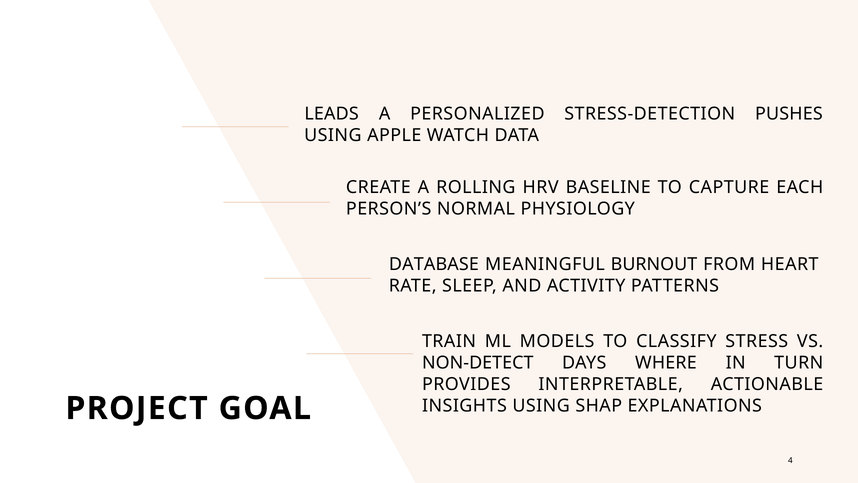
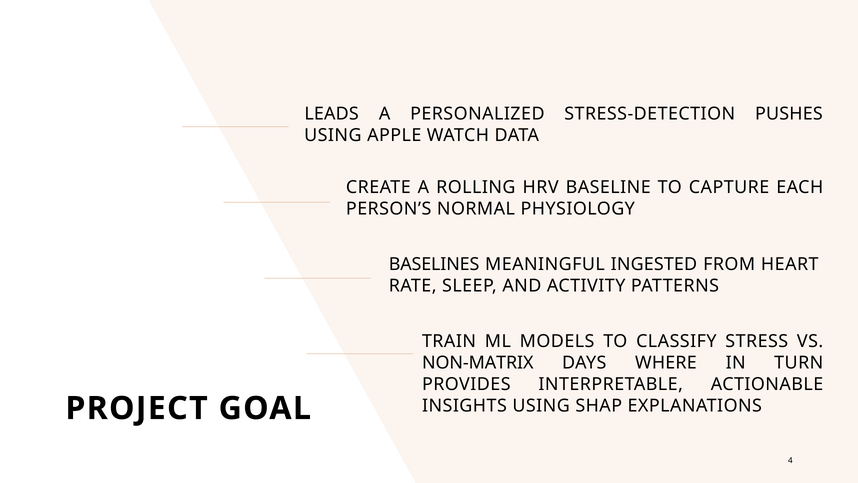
DATABASE: DATABASE -> BASELINES
BURNOUT: BURNOUT -> INGESTED
NON-DETECT: NON-DETECT -> NON-MATRIX
